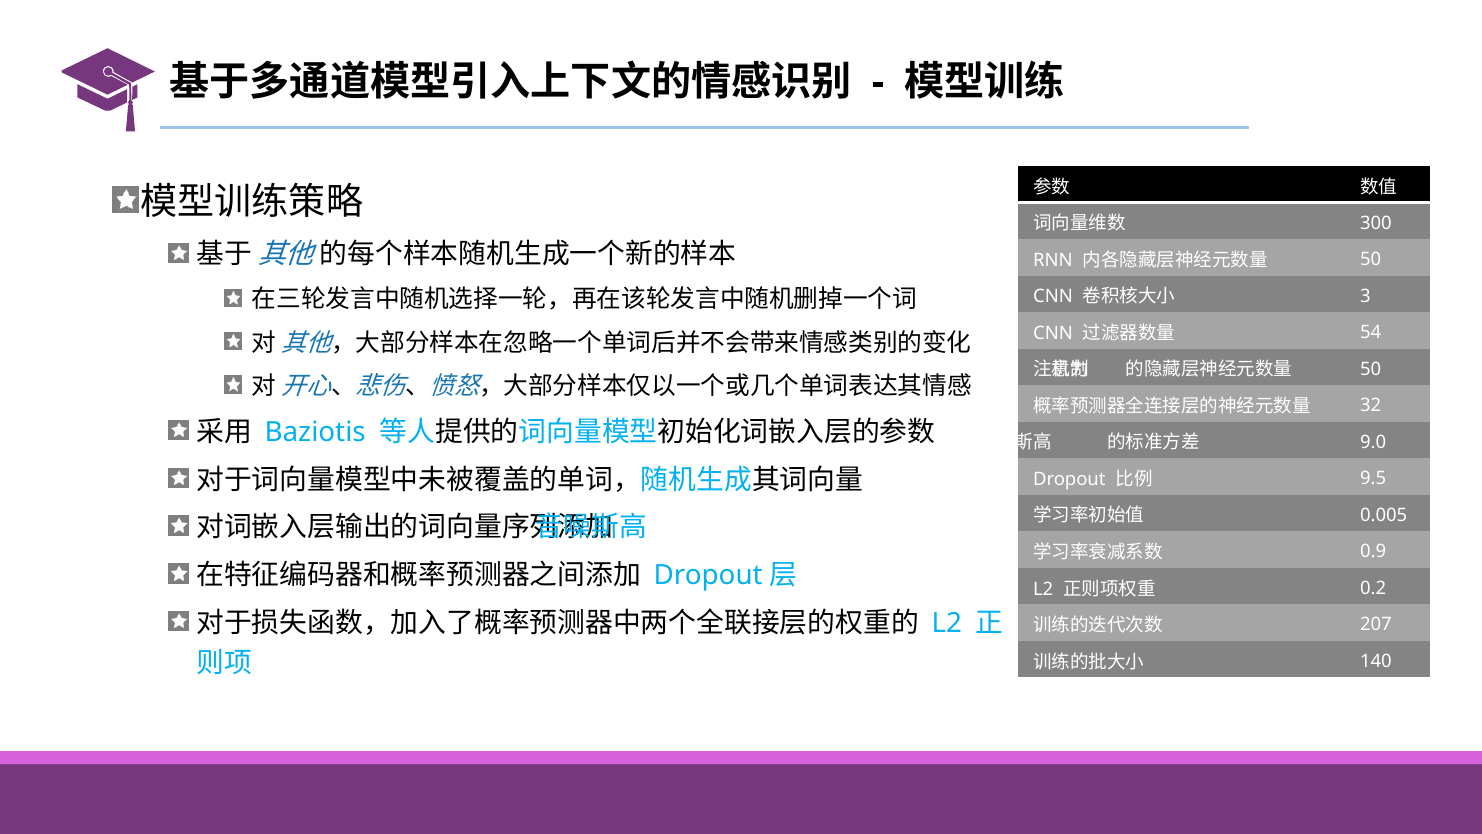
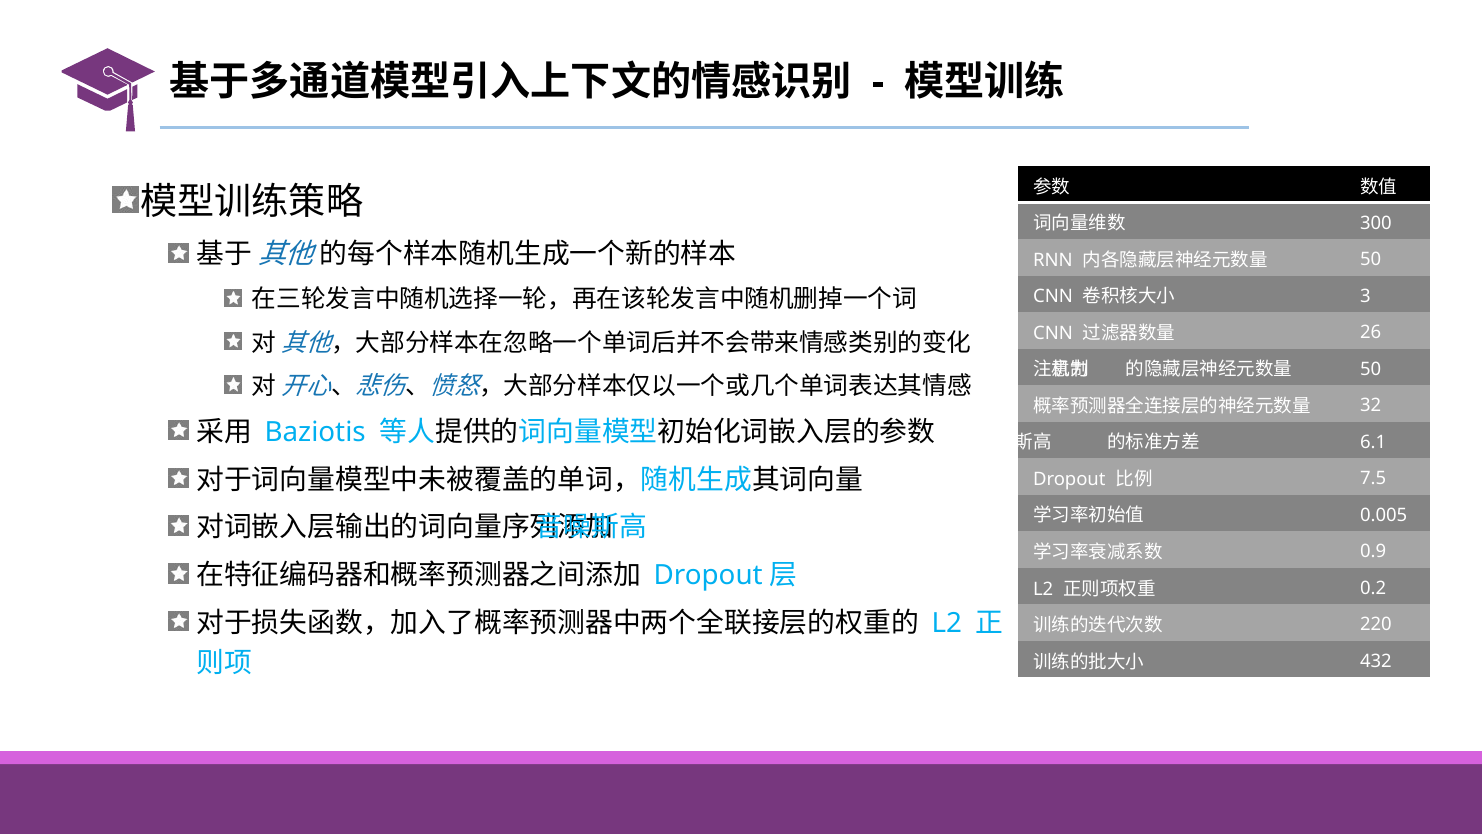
54: 54 -> 26
9.0: 9.0 -> 6.1
9.5: 9.5 -> 7.5
207: 207 -> 220
140: 140 -> 432
